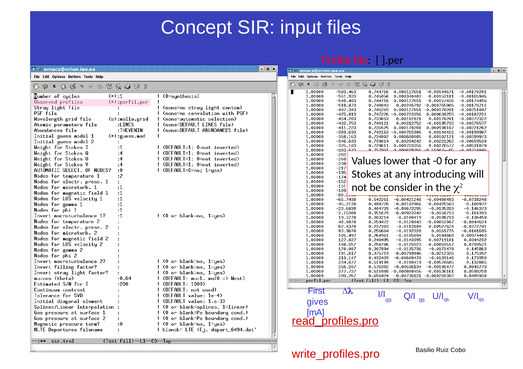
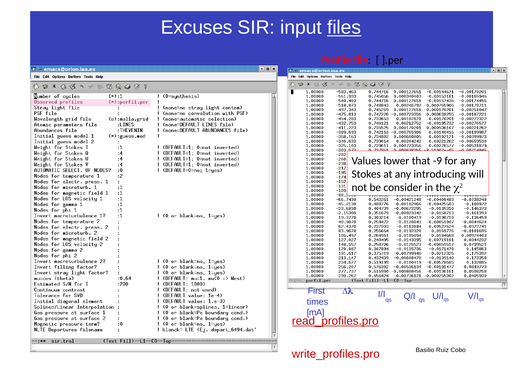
Concept: Concept -> Excuses
files at (344, 28) underline: none -> present
-0: -0 -> -9
gives: gives -> times
